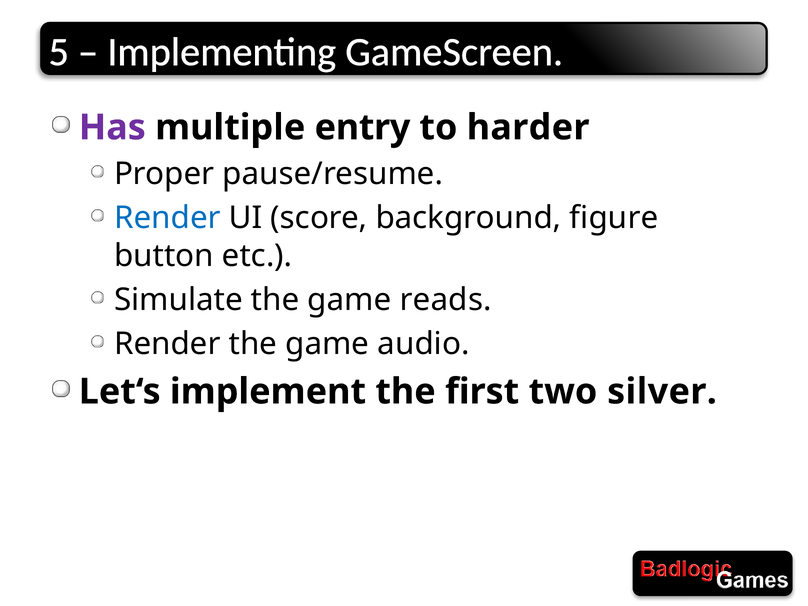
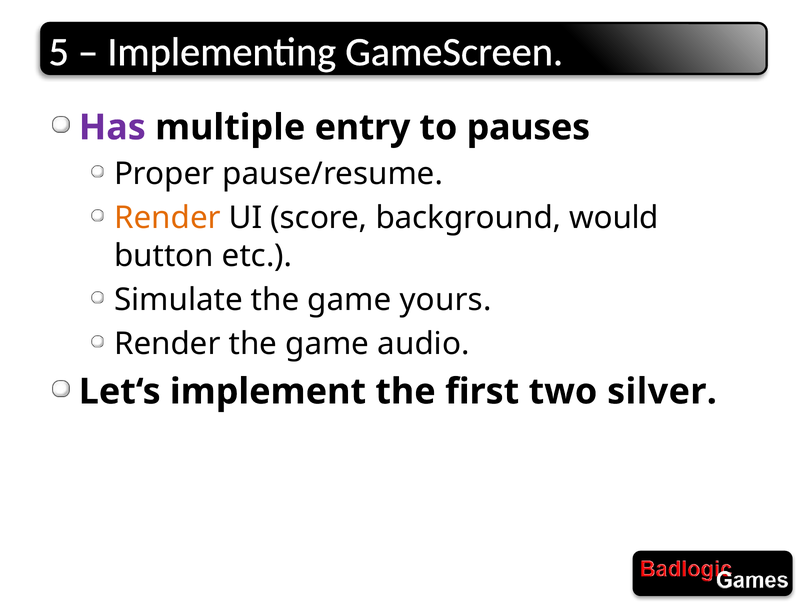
harder: harder -> pauses
Render at (167, 218) colour: blue -> orange
figure: figure -> would
reads: reads -> yours
